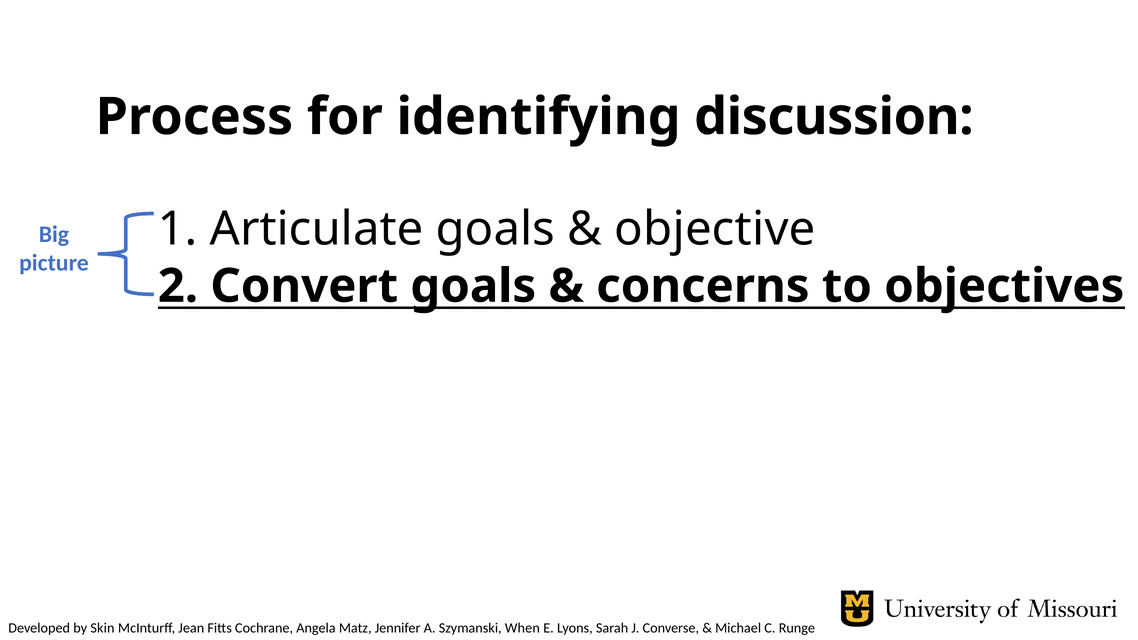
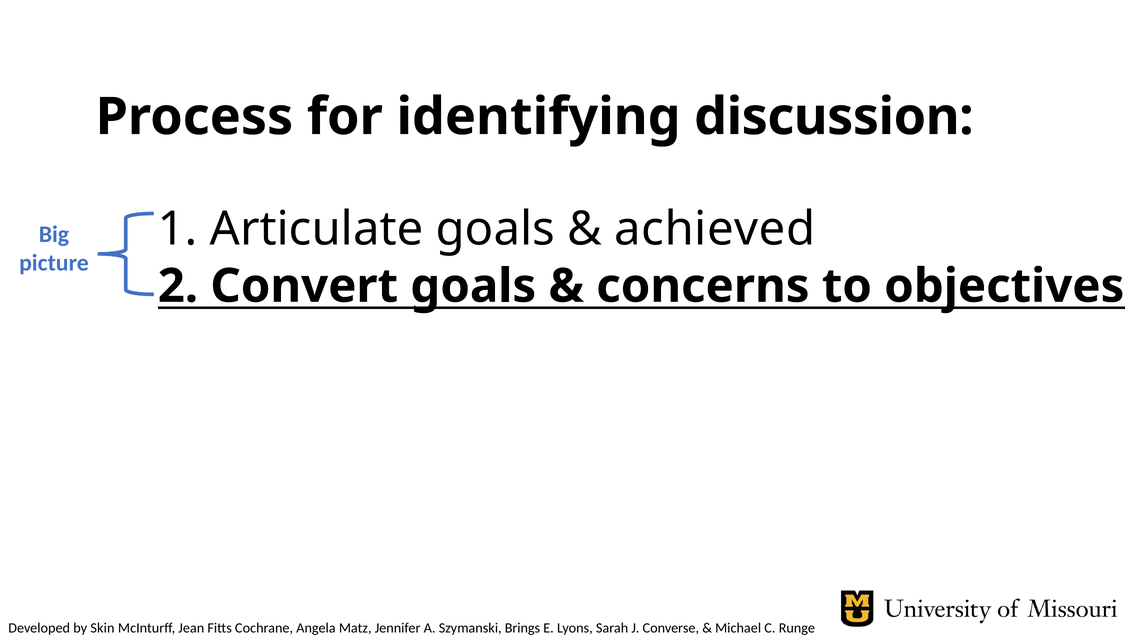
objective: objective -> achieved
When: When -> Brings
